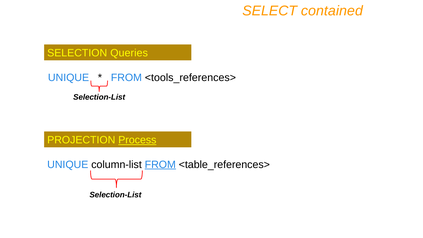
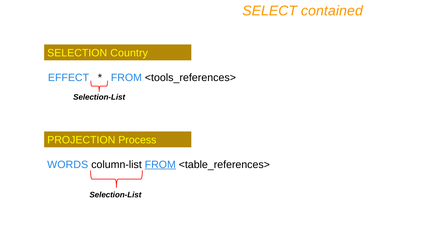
Queries: Queries -> Country
UNIQUE at (69, 78): UNIQUE -> EFFECT
Process underline: present -> none
UNIQUE at (68, 165): UNIQUE -> WORDS
